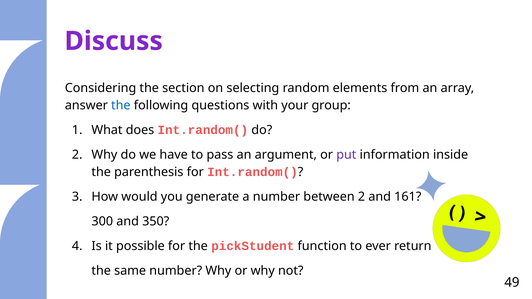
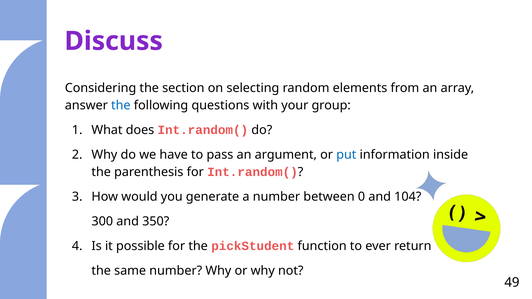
put colour: purple -> blue
between 2: 2 -> 0
161: 161 -> 104
